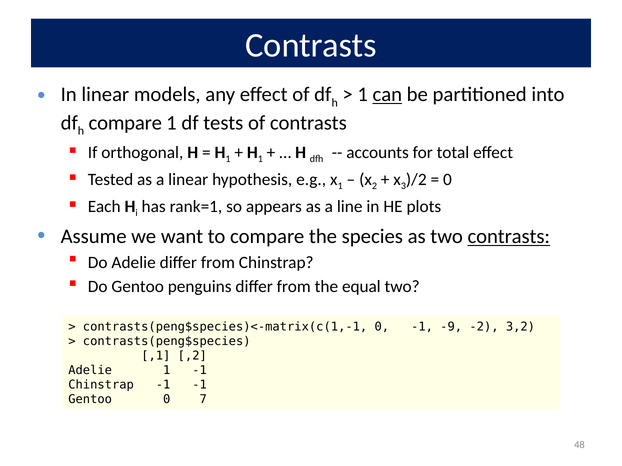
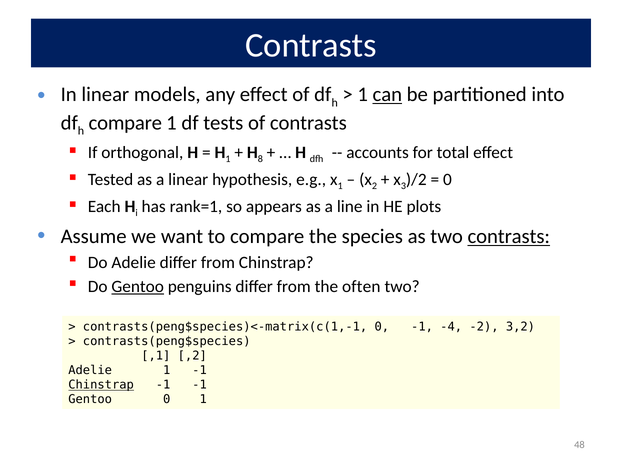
1 at (260, 159): 1 -> 8
Gentoo at (138, 287) underline: none -> present
equal: equal -> often
-9: -9 -> -4
Chinstrap at (101, 385) underline: none -> present
0 7: 7 -> 1
